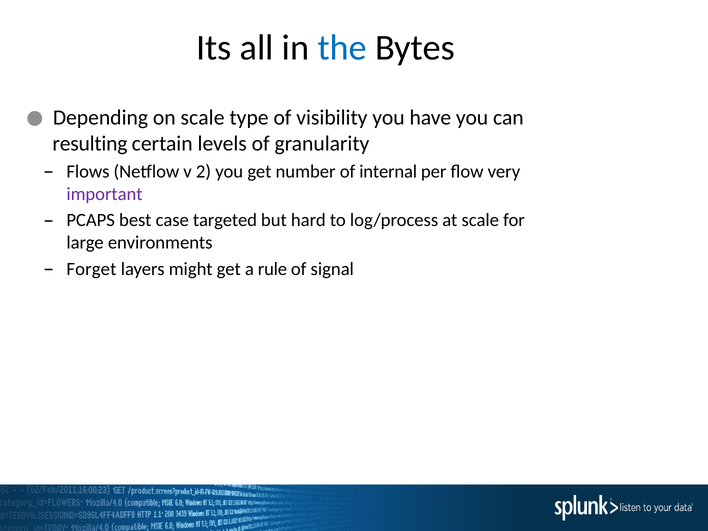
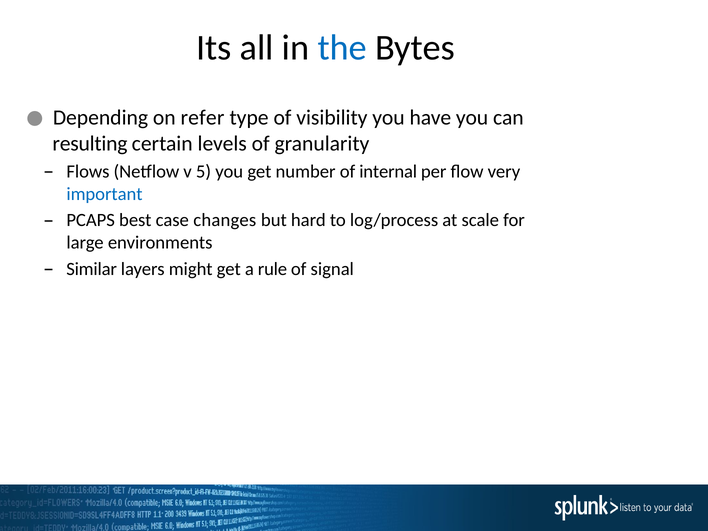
on scale: scale -> refer
2: 2 -> 5
important colour: purple -> blue
targeted: targeted -> changes
Forget: Forget -> Similar
